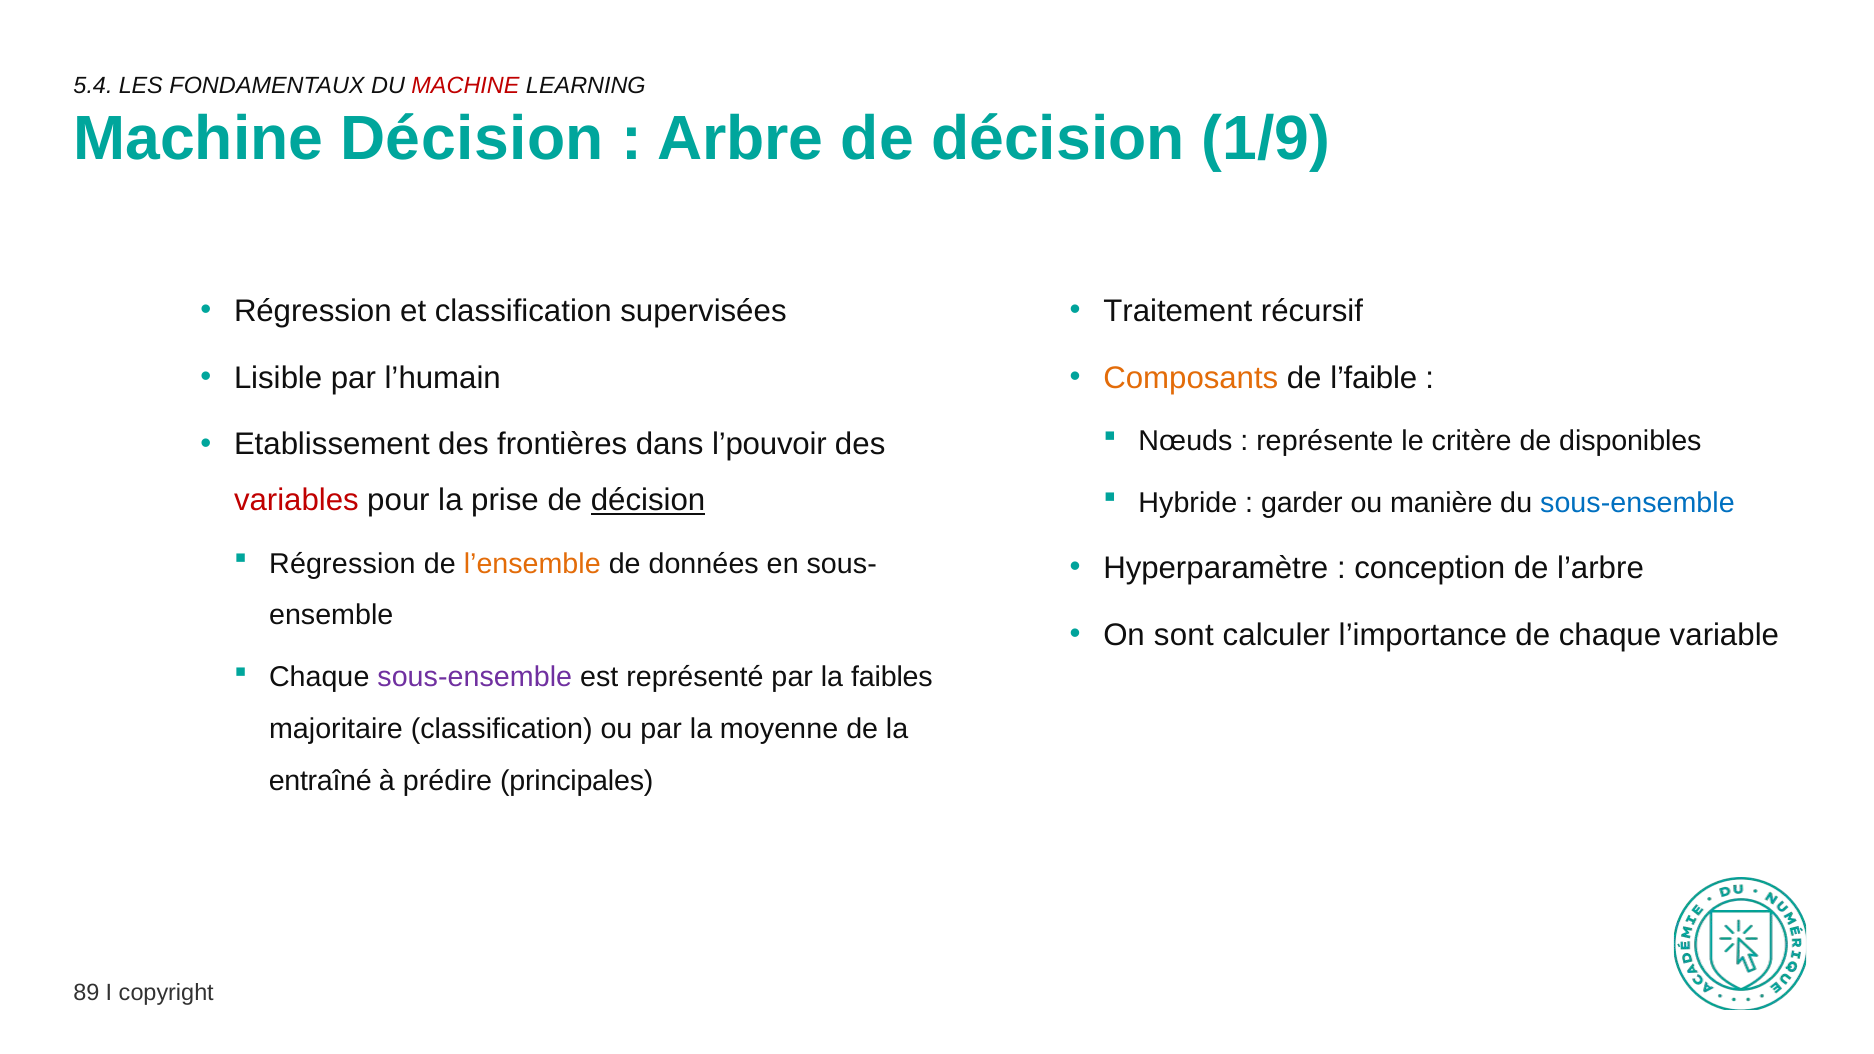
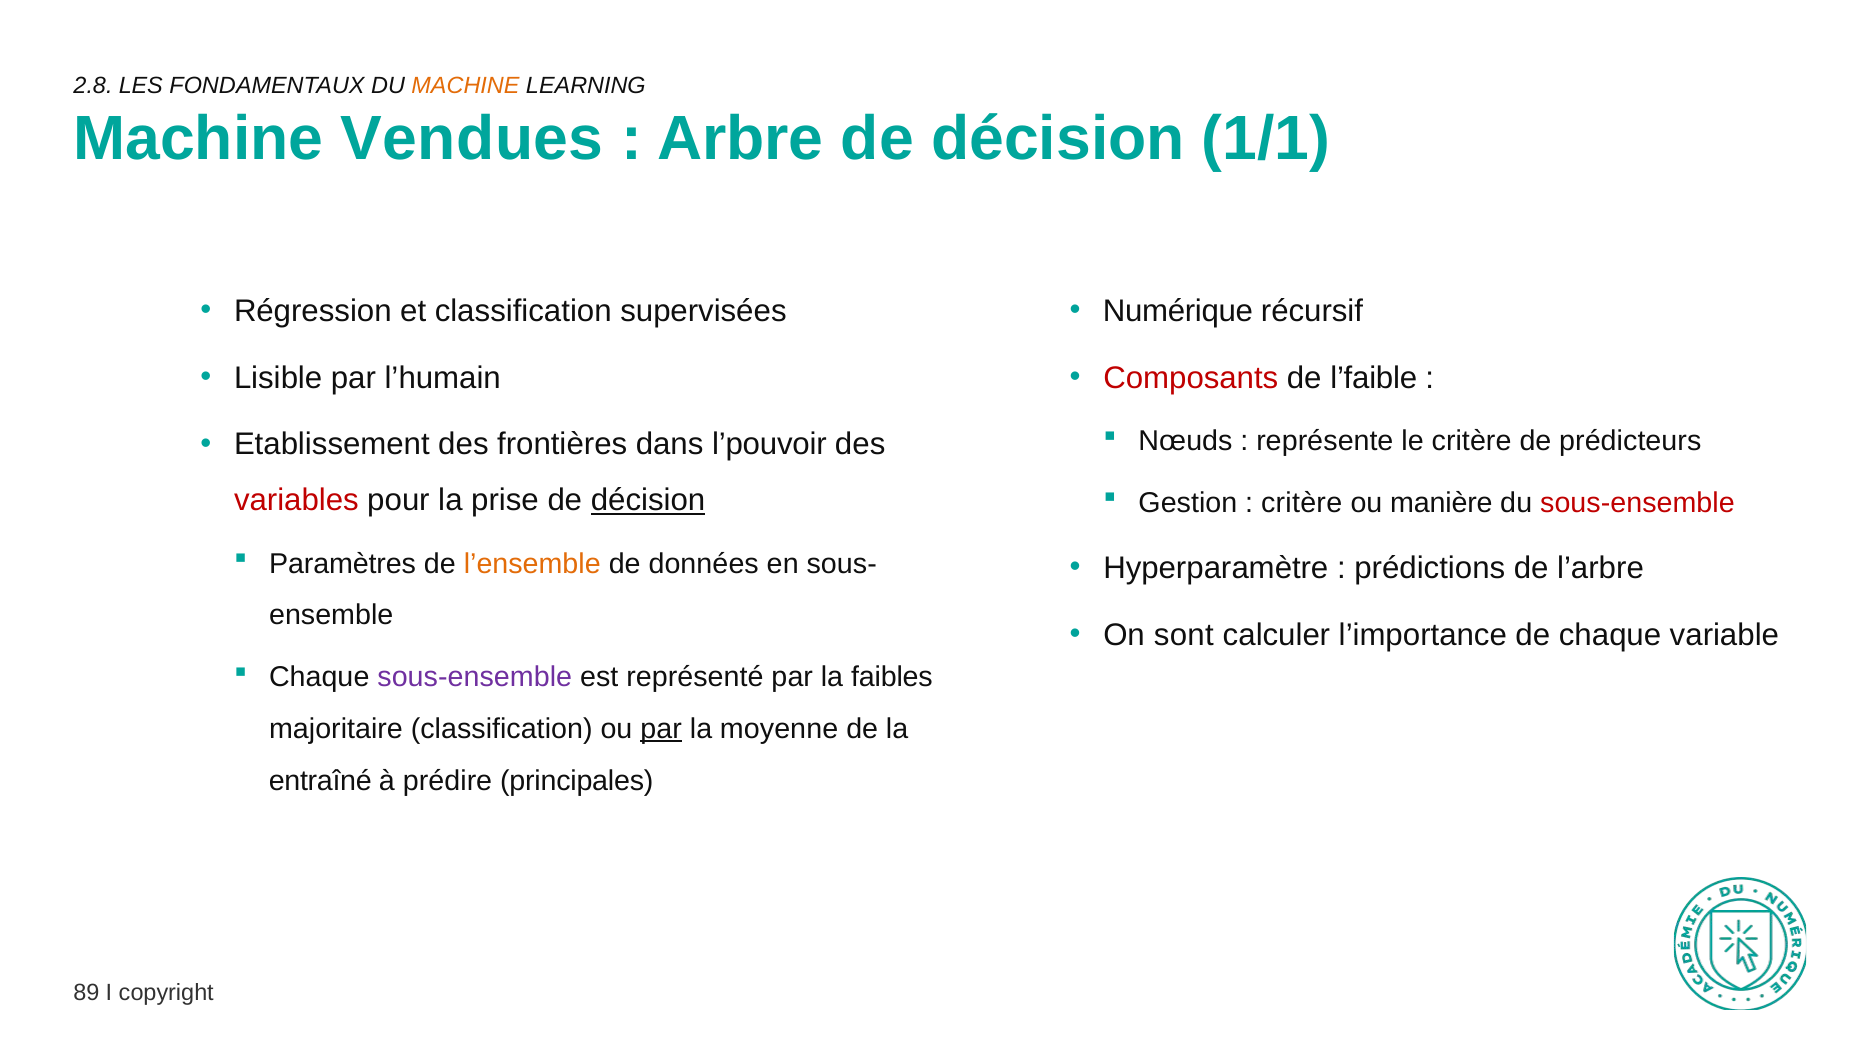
5.4: 5.4 -> 2.8
MACHINE at (465, 85) colour: red -> orange
Machine Décision: Décision -> Vendues
1/9: 1/9 -> 1/1
Traitement: Traitement -> Numérique
Composants colour: orange -> red
disponibles: disponibles -> prédicteurs
Hybride: Hybride -> Gestion
garder at (1302, 503): garder -> critère
sous-ensemble at (1637, 503) colour: blue -> red
Régression at (342, 564): Régression -> Paramètres
conception: conception -> prédictions
par at (661, 729) underline: none -> present
